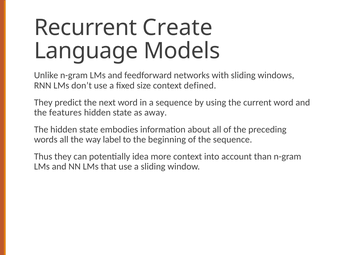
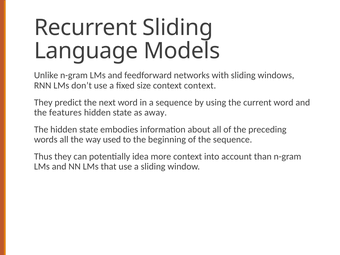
Recurrent Create: Create -> Sliding
context defined: defined -> context
label: label -> used
